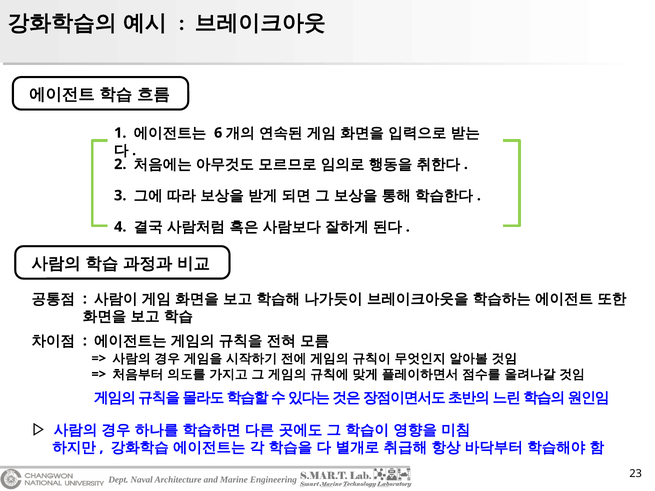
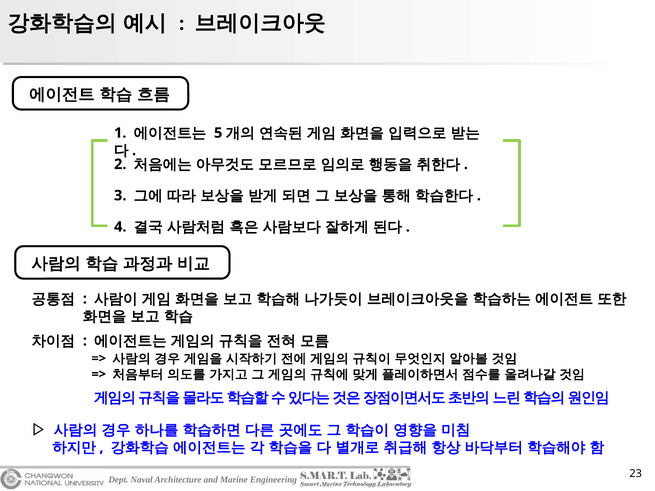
6: 6 -> 5
